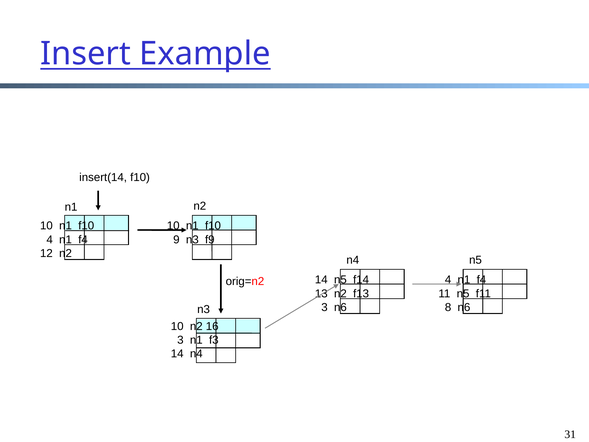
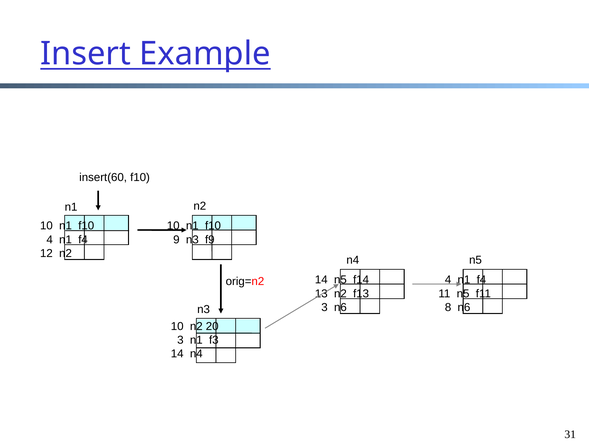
insert(14: insert(14 -> insert(60
16: 16 -> 20
